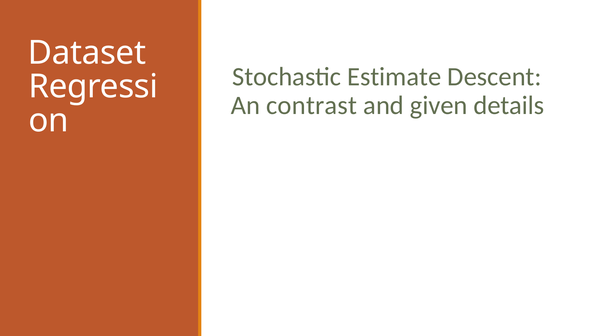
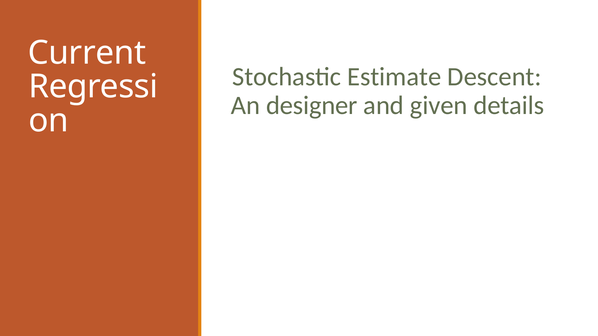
Dataset: Dataset -> Current
contrast: contrast -> designer
